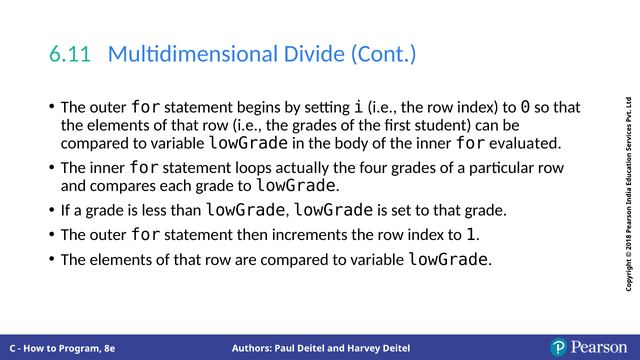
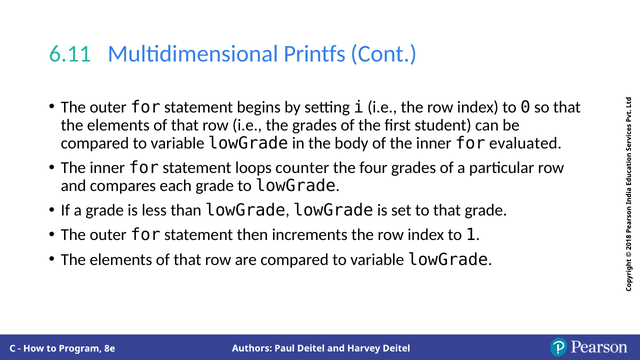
Divide: Divide -> Printfs
actually: actually -> counter
